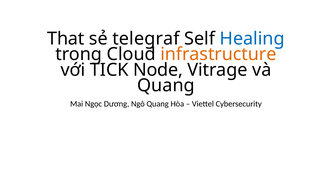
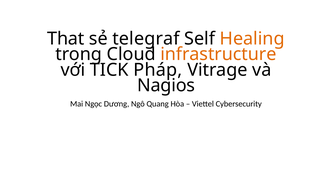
Healing colour: blue -> orange
Node: Node -> Pháp
Quang at (166, 85): Quang -> Nagios
